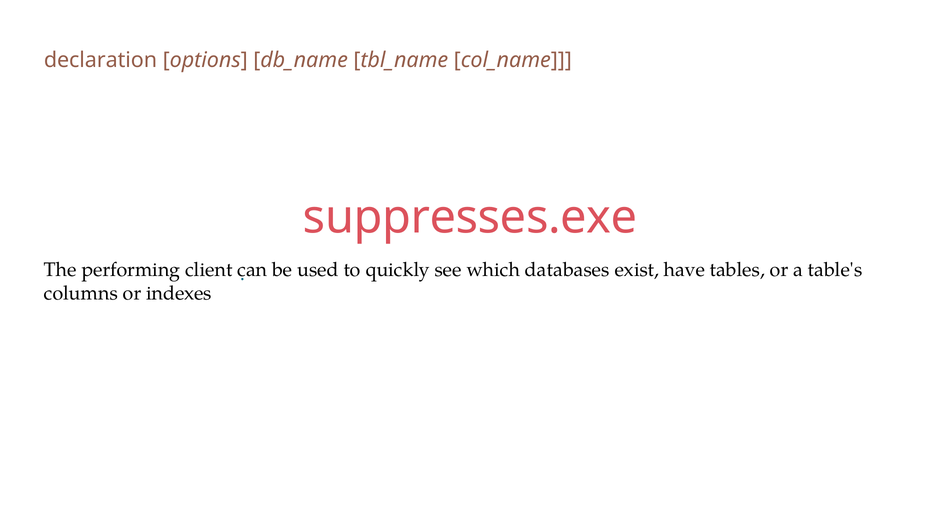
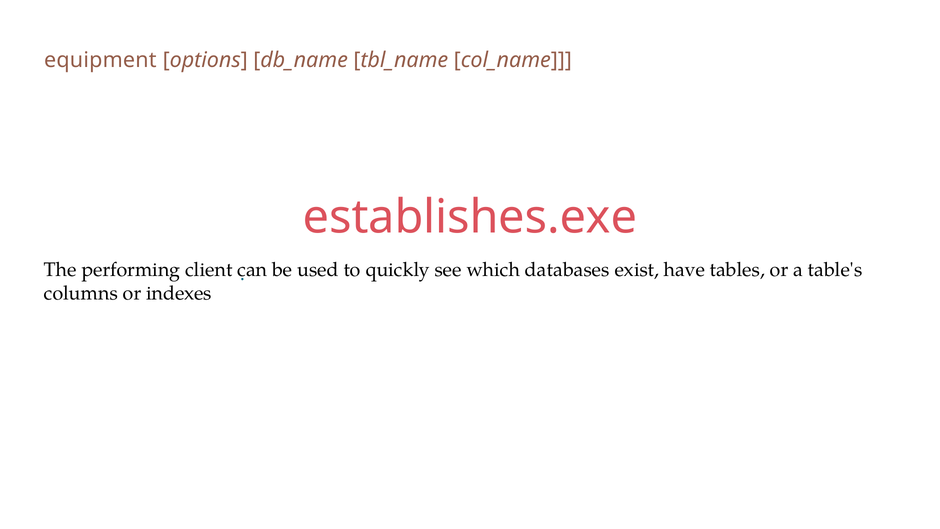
declaration: declaration -> equipment
suppresses.exe: suppresses.exe -> establishes.exe
